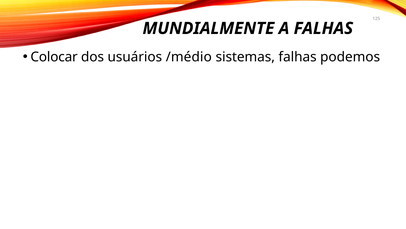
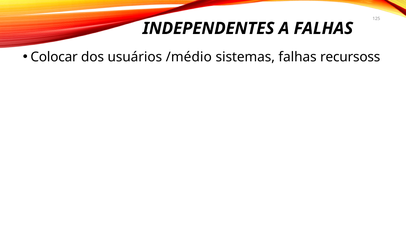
MUNDIALMENTE: MUNDIALMENTE -> INDEPENDENTES
podemos: podemos -> recursoss
